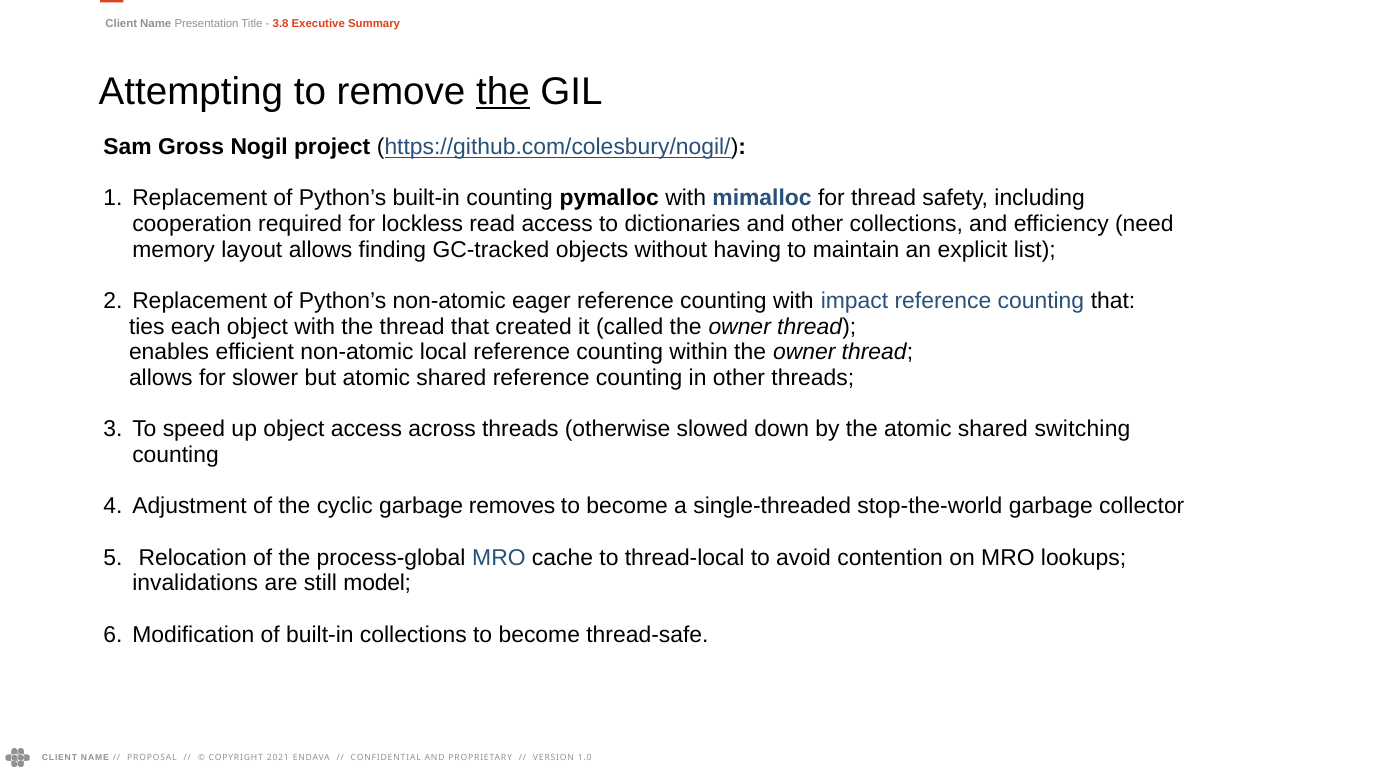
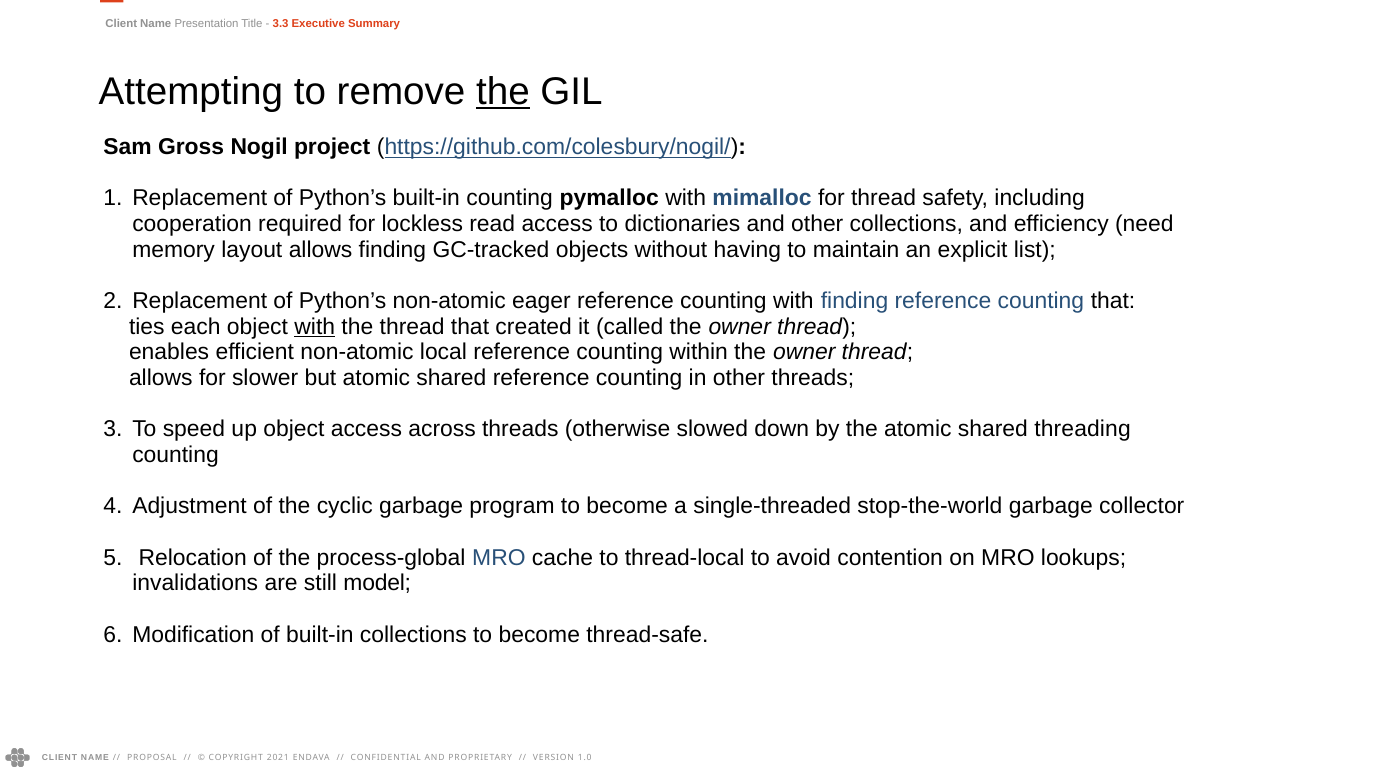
3.8: 3.8 -> 3.3
with impact: impact -> finding
with at (315, 327) underline: none -> present
switching: switching -> threading
removes: removes -> program
